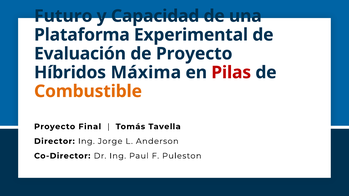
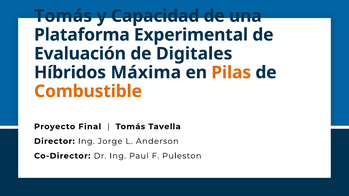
Futuro at (63, 16): Futuro -> Tomás
de Proyecto: Proyecto -> Digitales
Pilas colour: red -> orange
